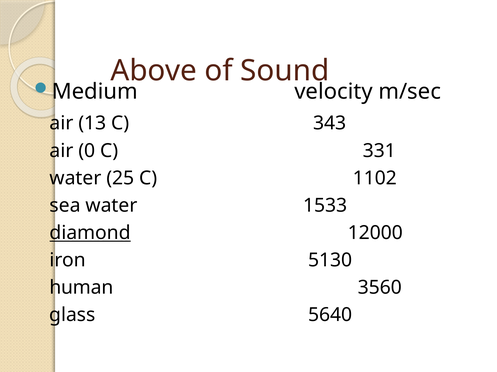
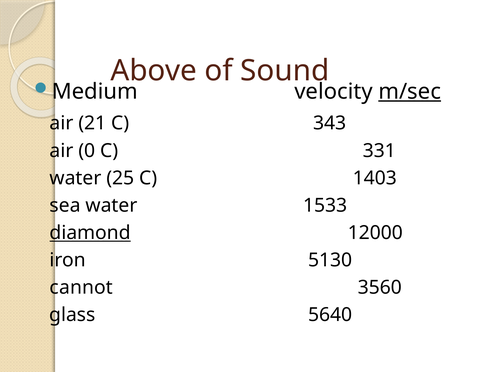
m/sec underline: none -> present
13: 13 -> 21
1102: 1102 -> 1403
human: human -> cannot
